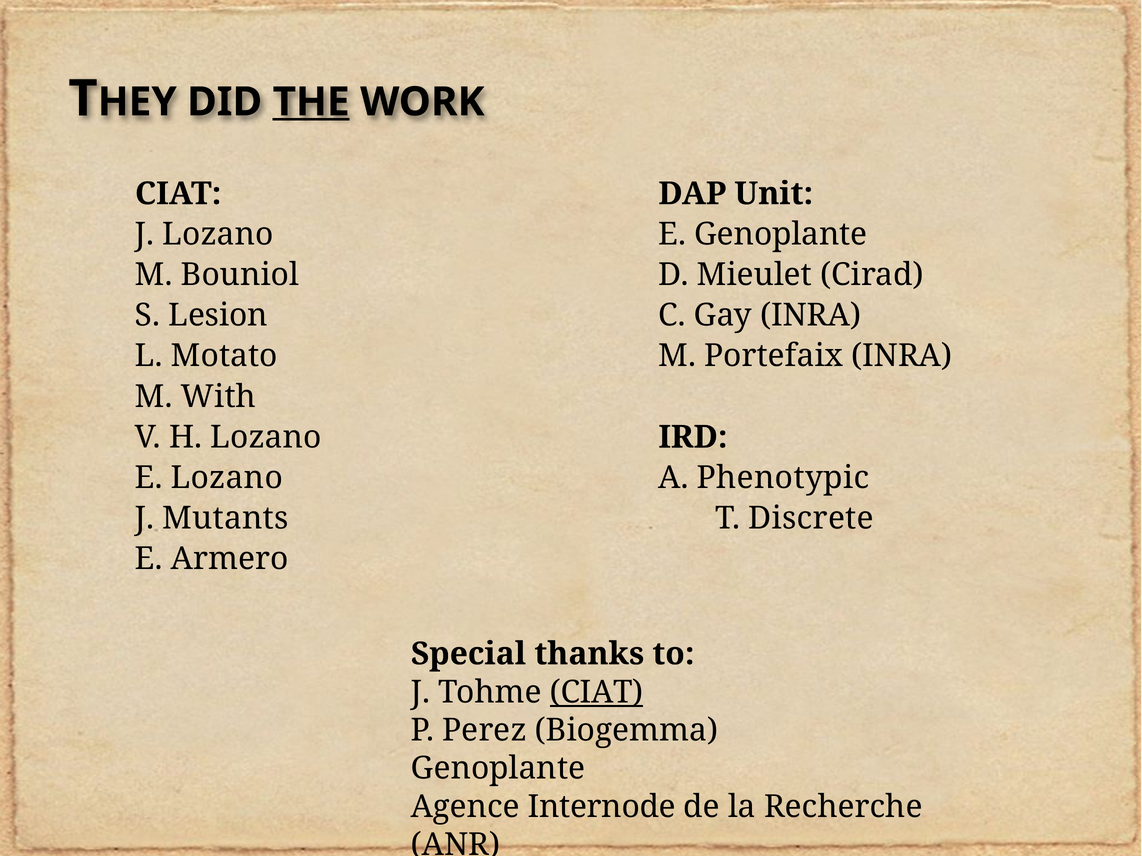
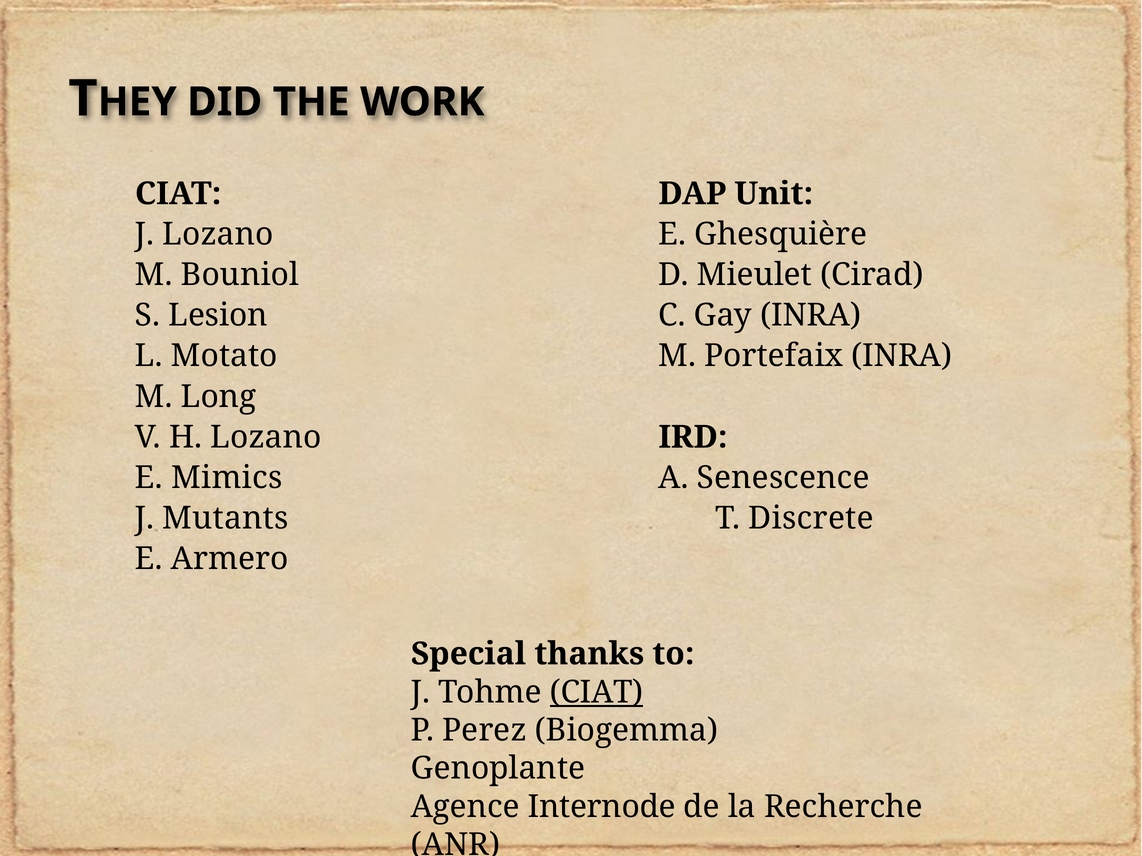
THE underline: present -> none
E Genoplante: Genoplante -> Ghesquière
With: With -> Long
E Lozano: Lozano -> Mimics
Phenotypic: Phenotypic -> Senescence
